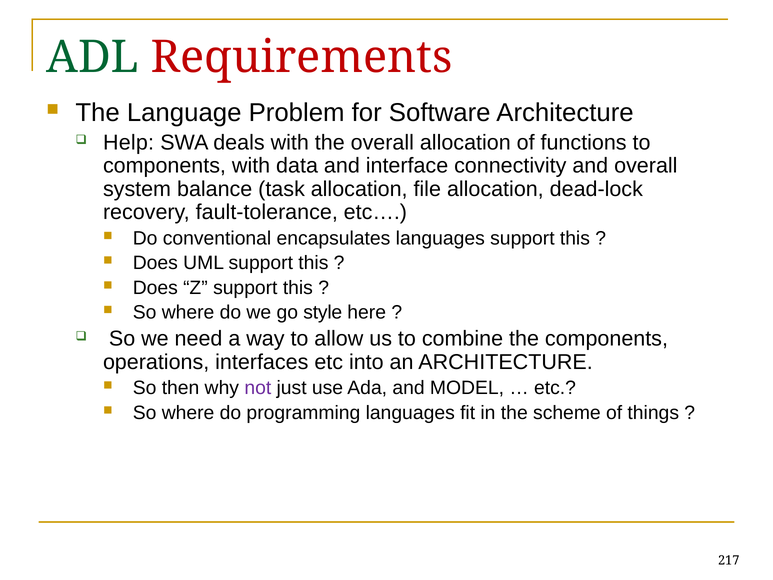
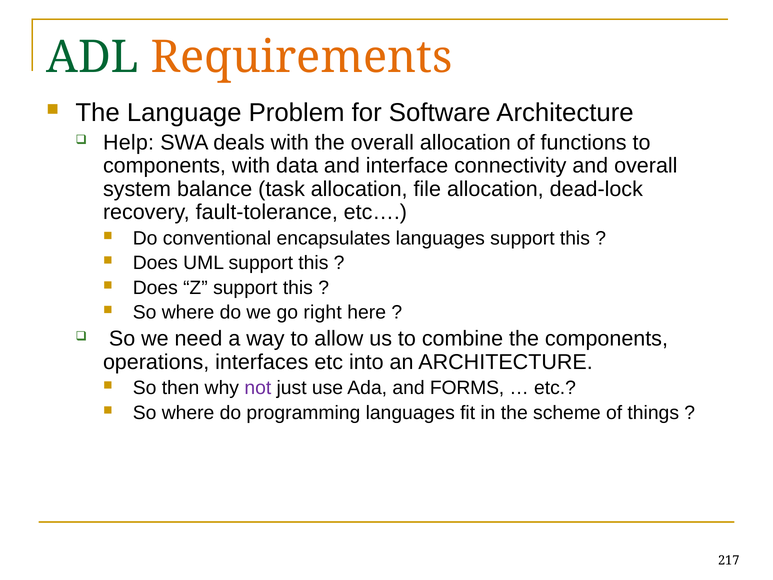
Requirements colour: red -> orange
style: style -> right
MODEL: MODEL -> FORMS
